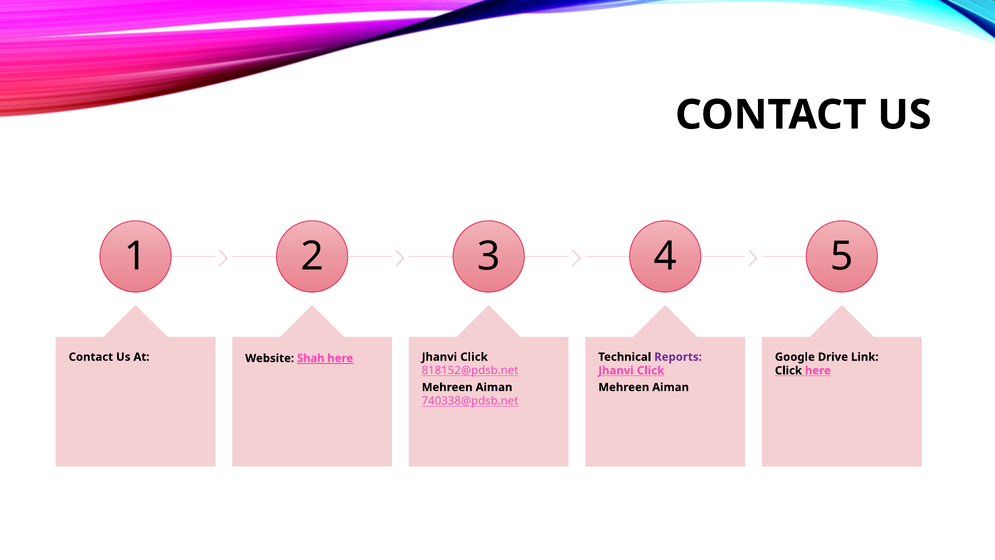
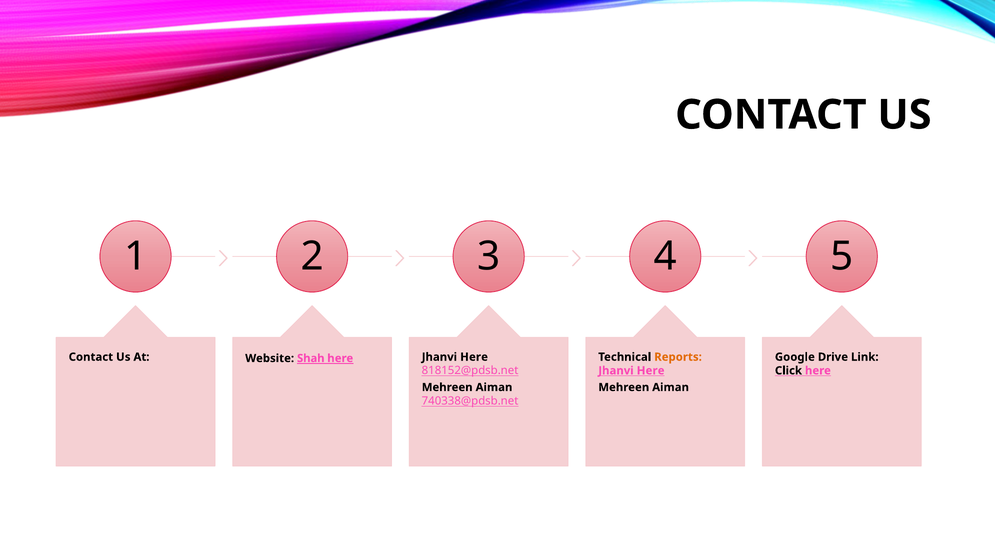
Click at (474, 357): Click -> Here
Reports colour: purple -> orange
Click at (651, 370): Click -> Here
